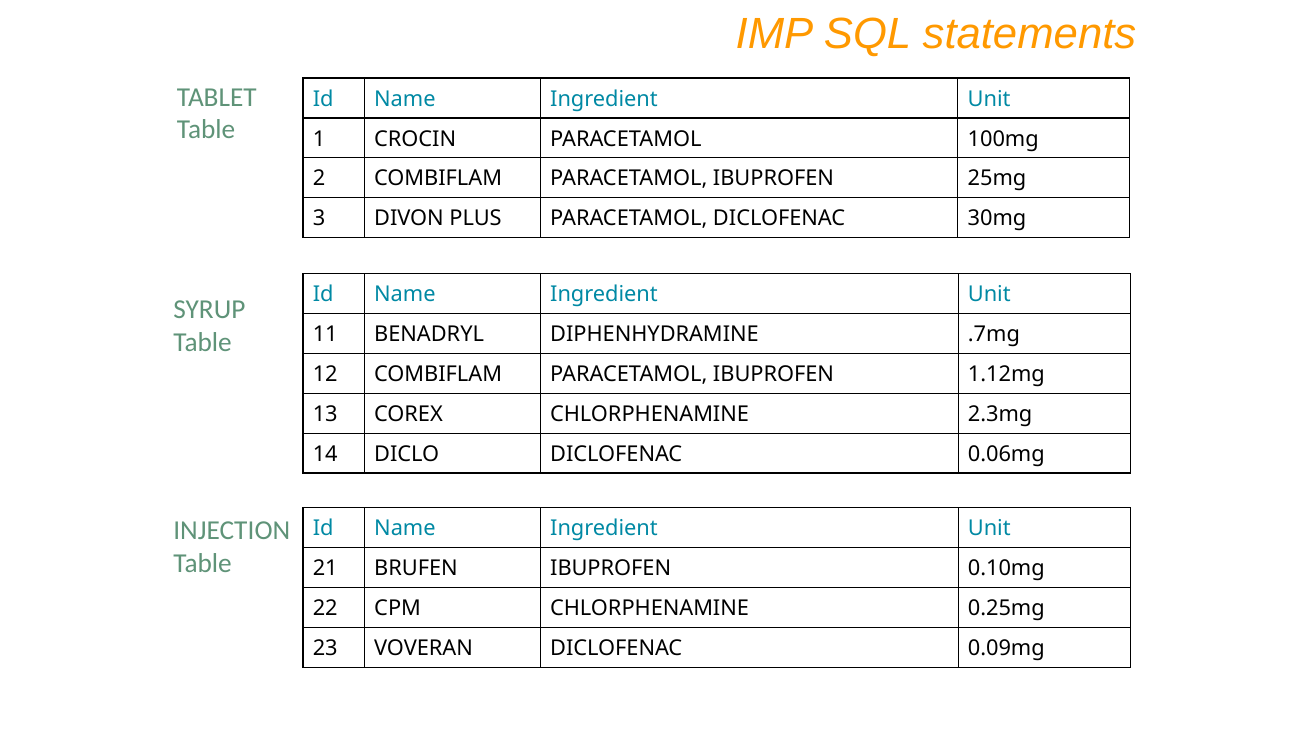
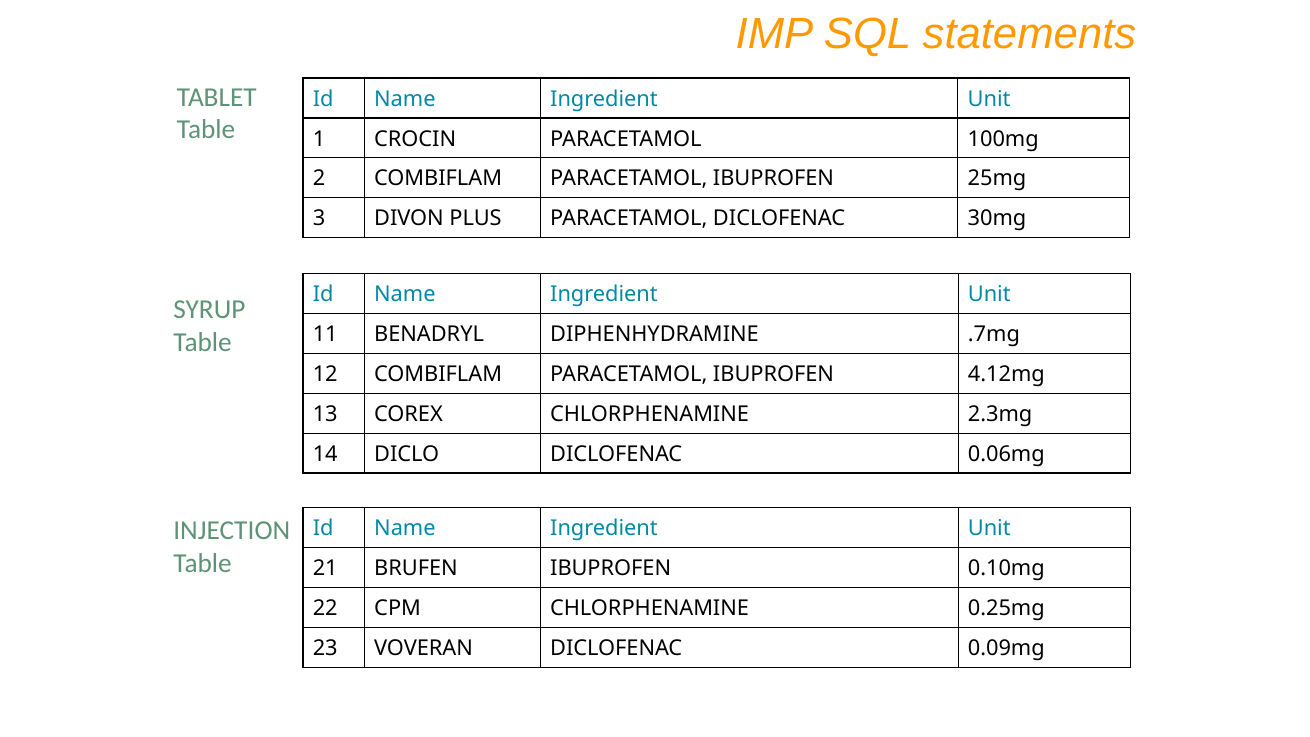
1.12mg: 1.12mg -> 4.12mg
